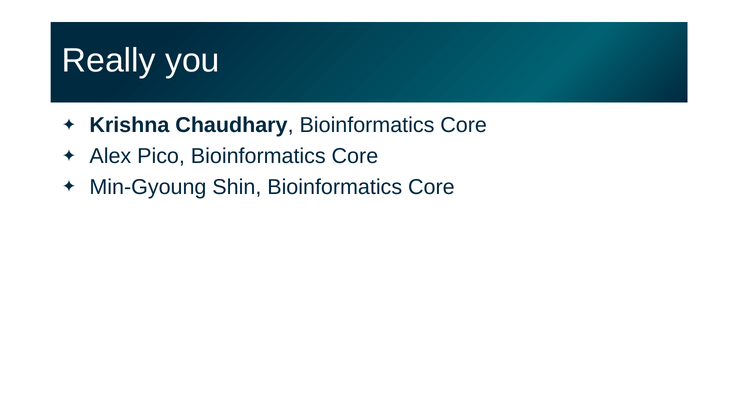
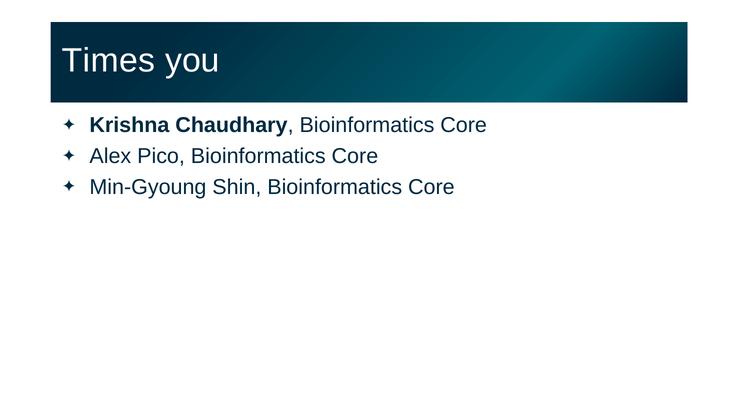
Really: Really -> Times
